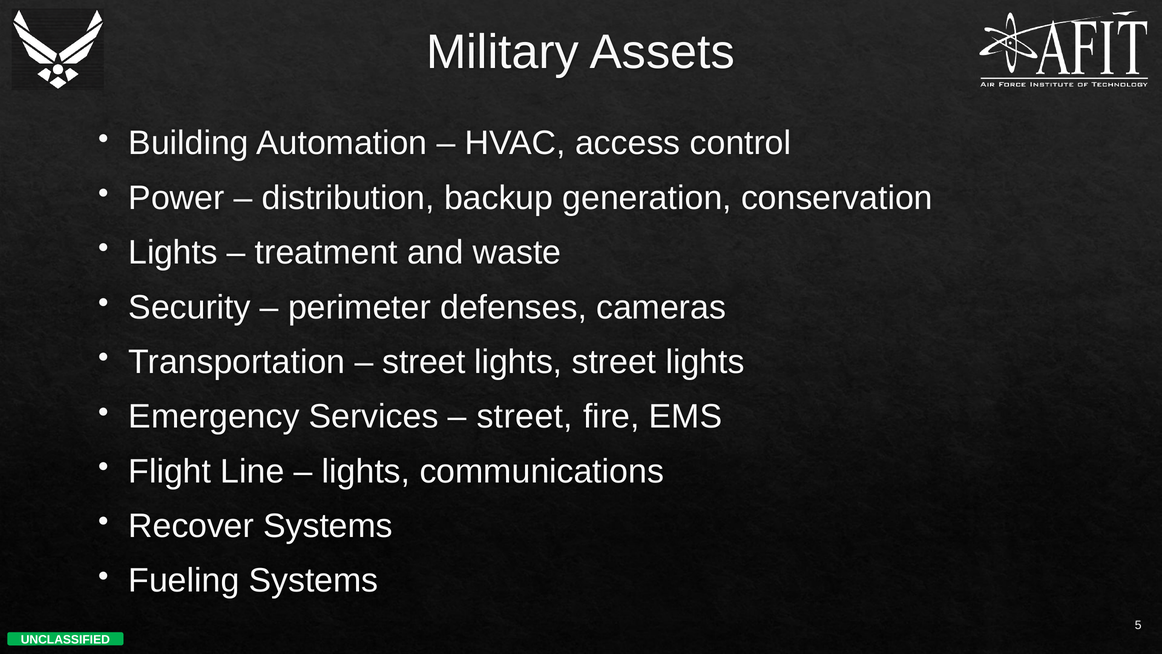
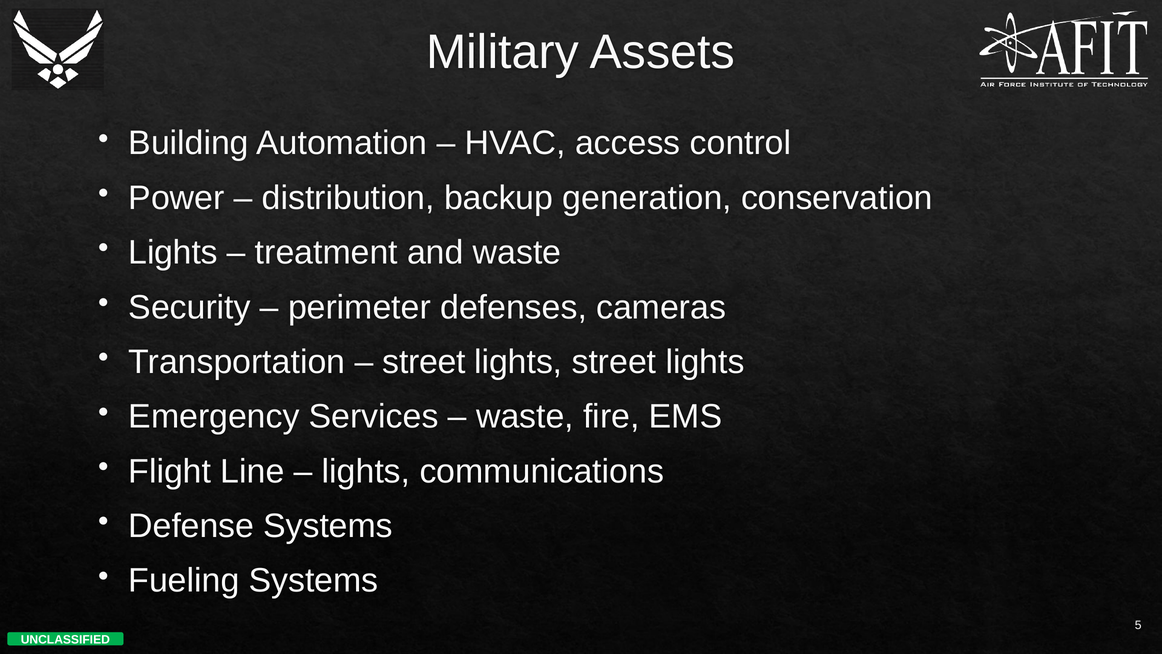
street at (525, 416): street -> waste
Recover: Recover -> Defense
